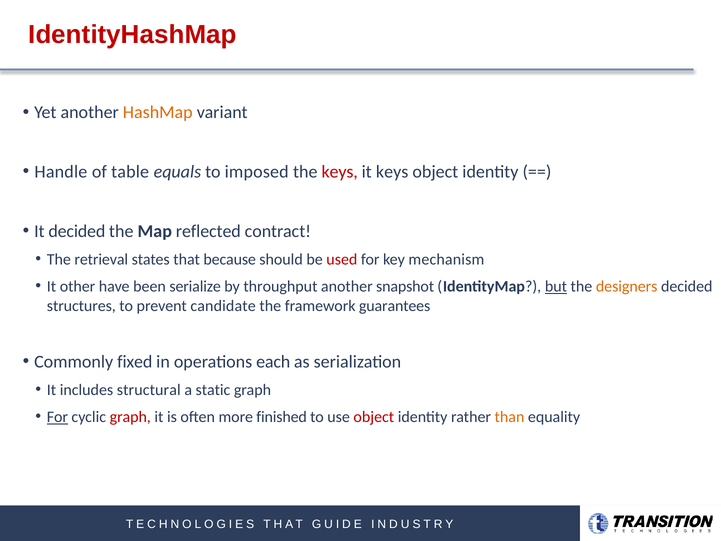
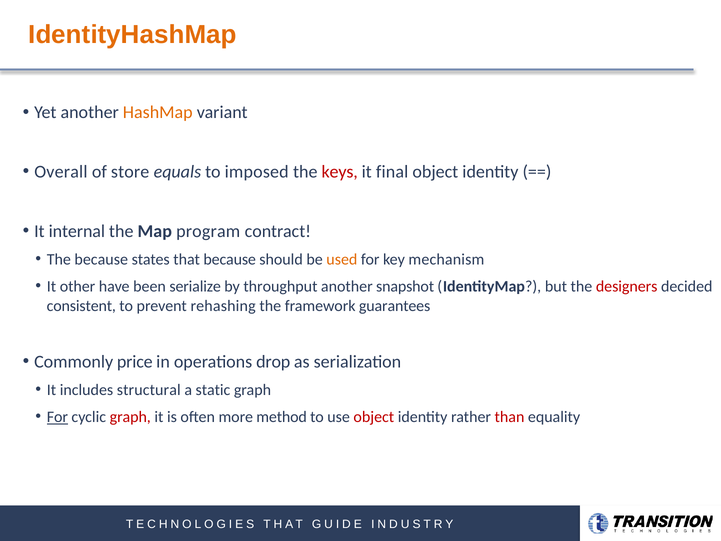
IdentityHashMap colour: red -> orange
Handle: Handle -> Overall
table: table -> store
it keys: keys -> final
It decided: decided -> internal
reflected: reflected -> program
The retrieval: retrieval -> because
used colour: red -> orange
but underline: present -> none
designers colour: orange -> red
structures: structures -> consistent
candidate: candidate -> rehashing
fixed: fixed -> price
each: each -> drop
finished: finished -> method
than colour: orange -> red
